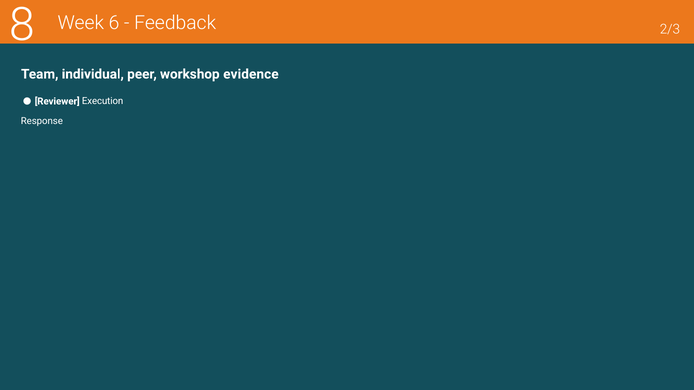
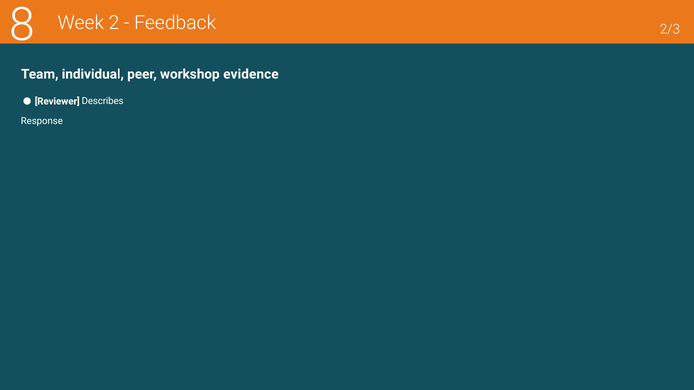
6: 6 -> 2
Execution: Execution -> Describes
